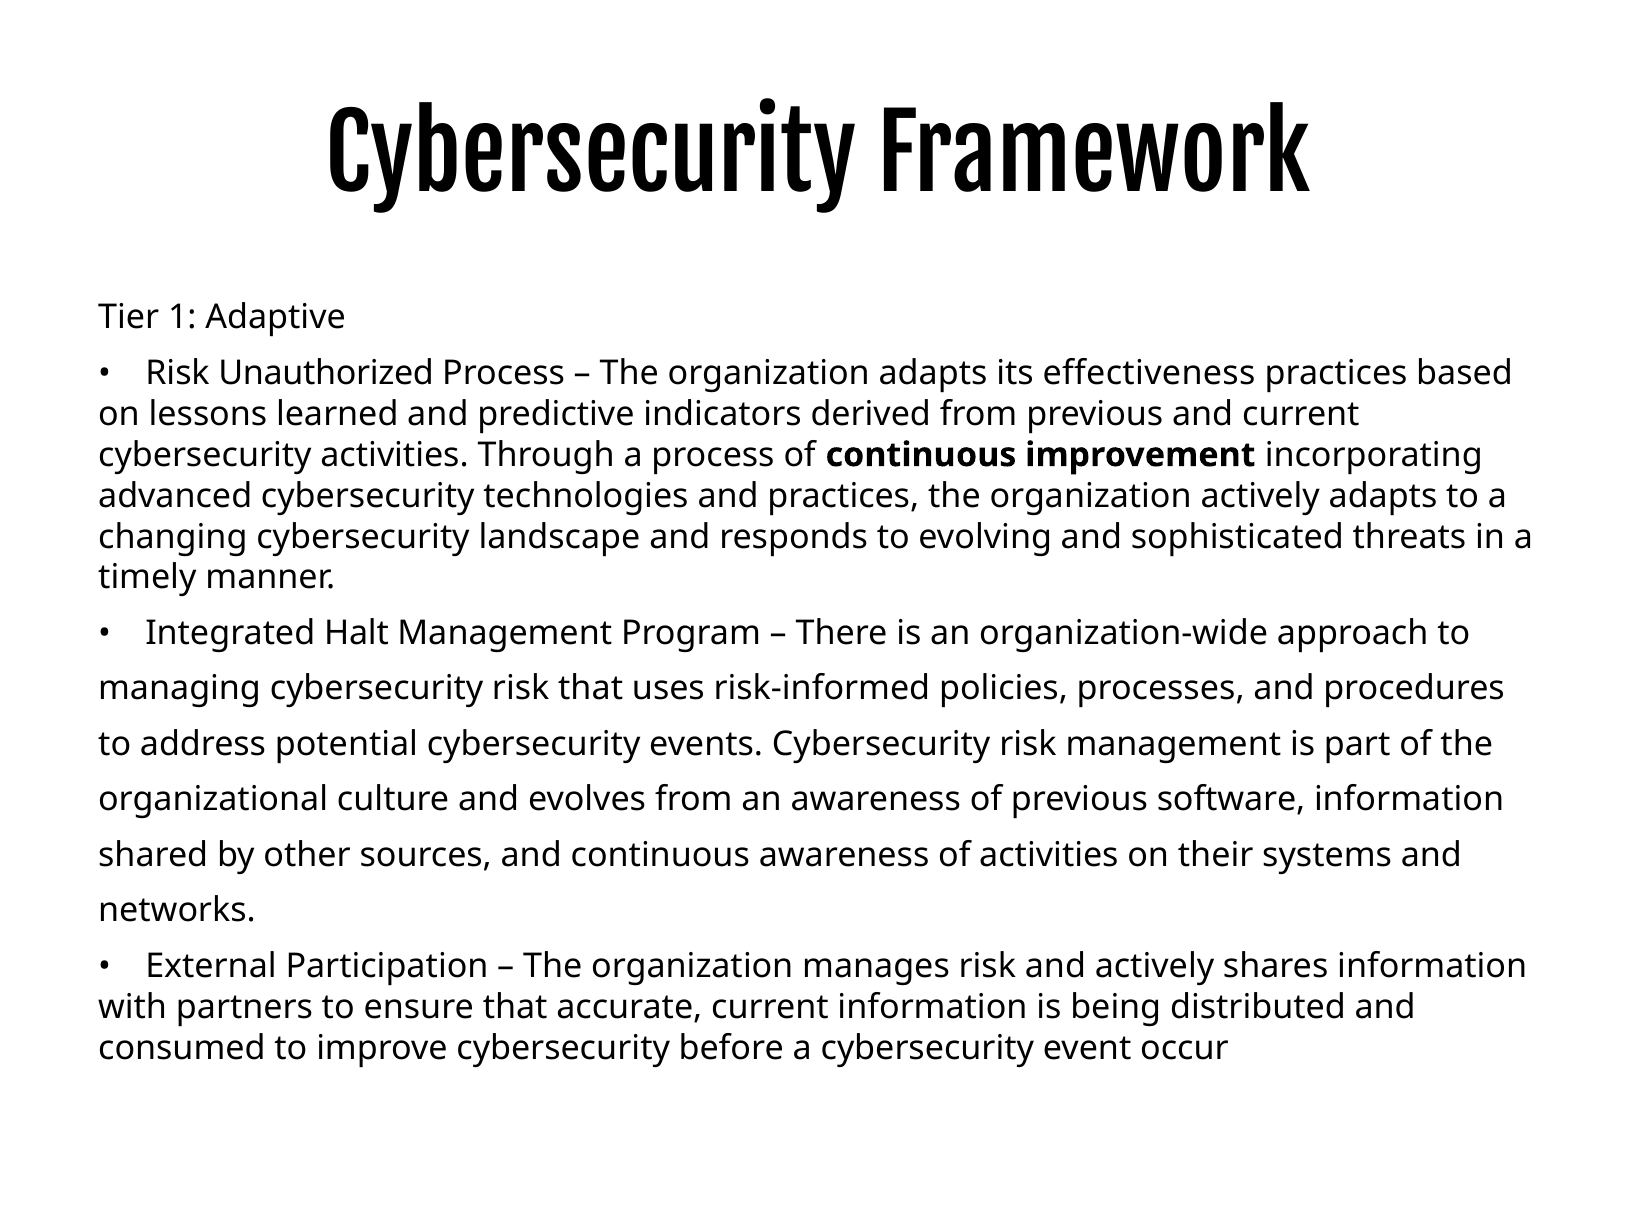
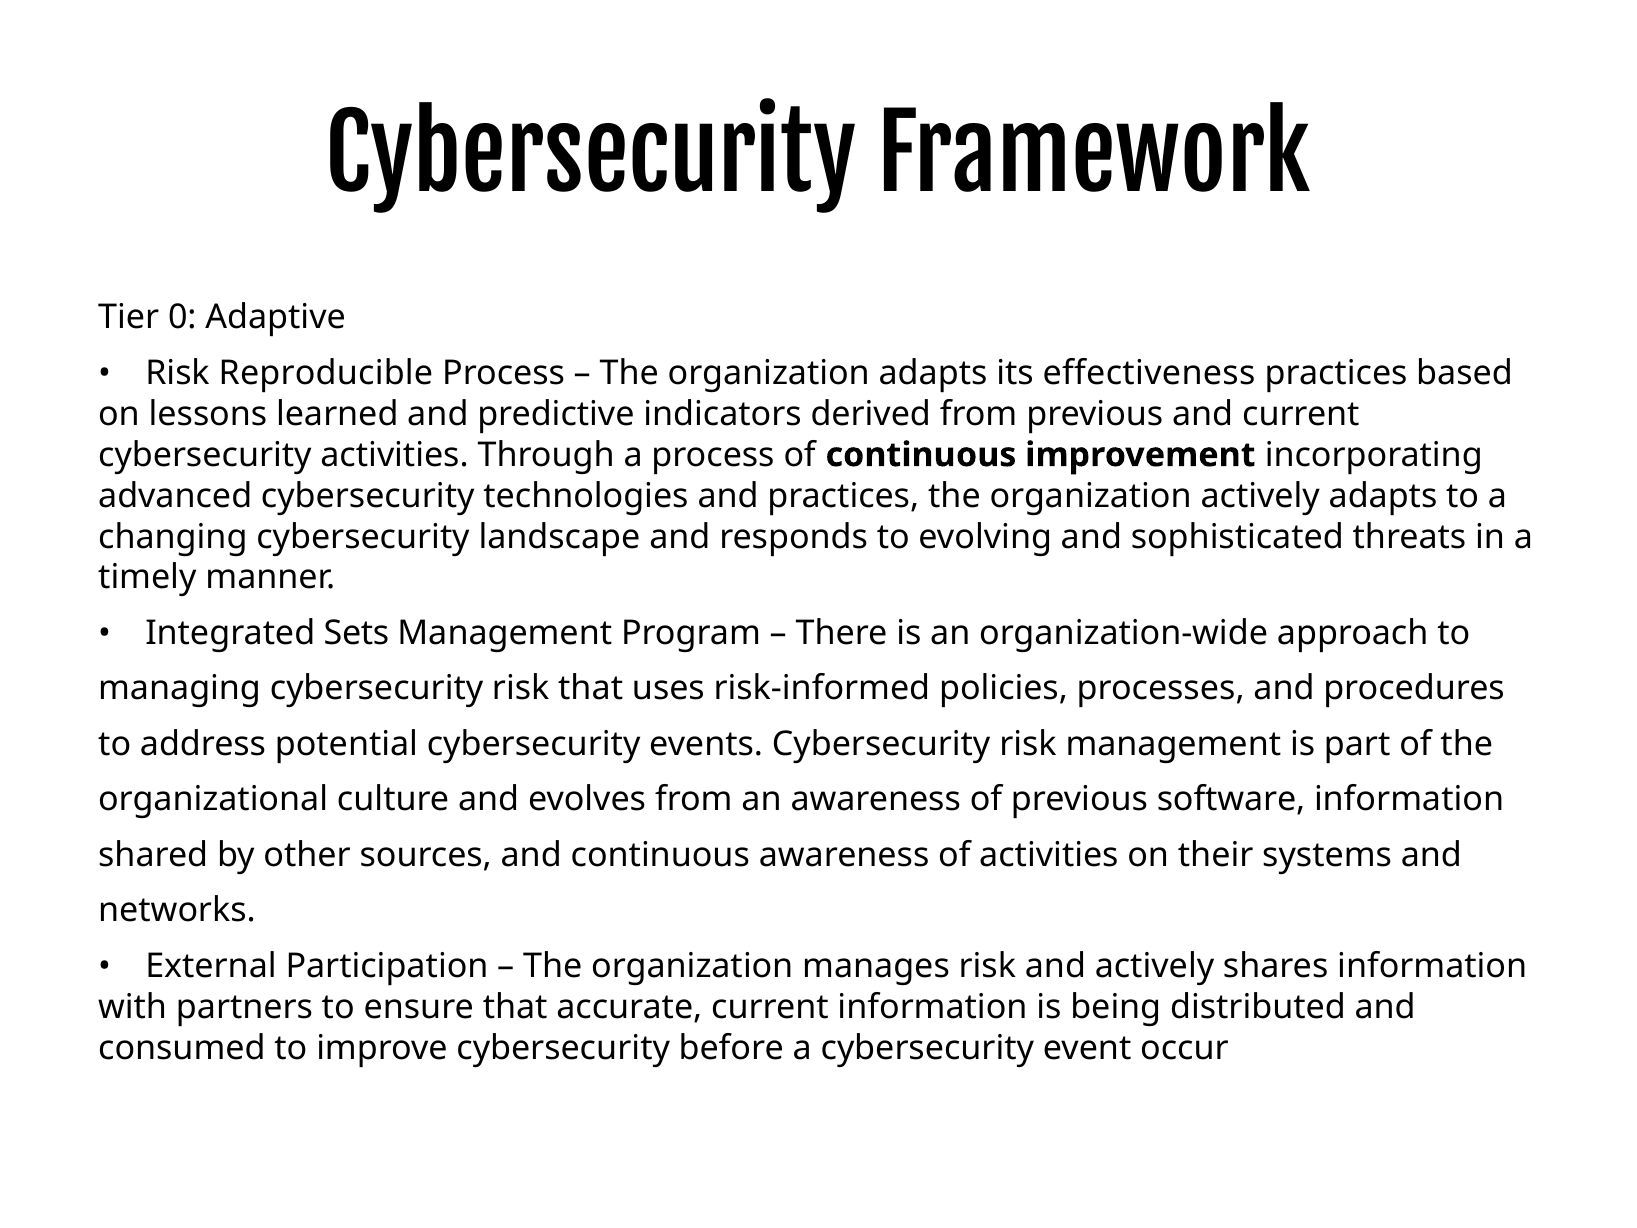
1: 1 -> 0
Unauthorized: Unauthorized -> Reproducible
Halt: Halt -> Sets
